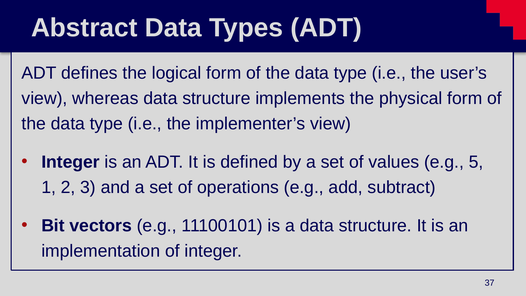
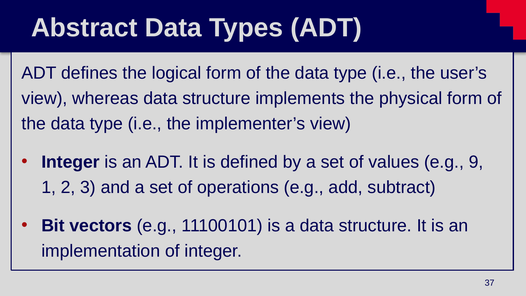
5: 5 -> 9
